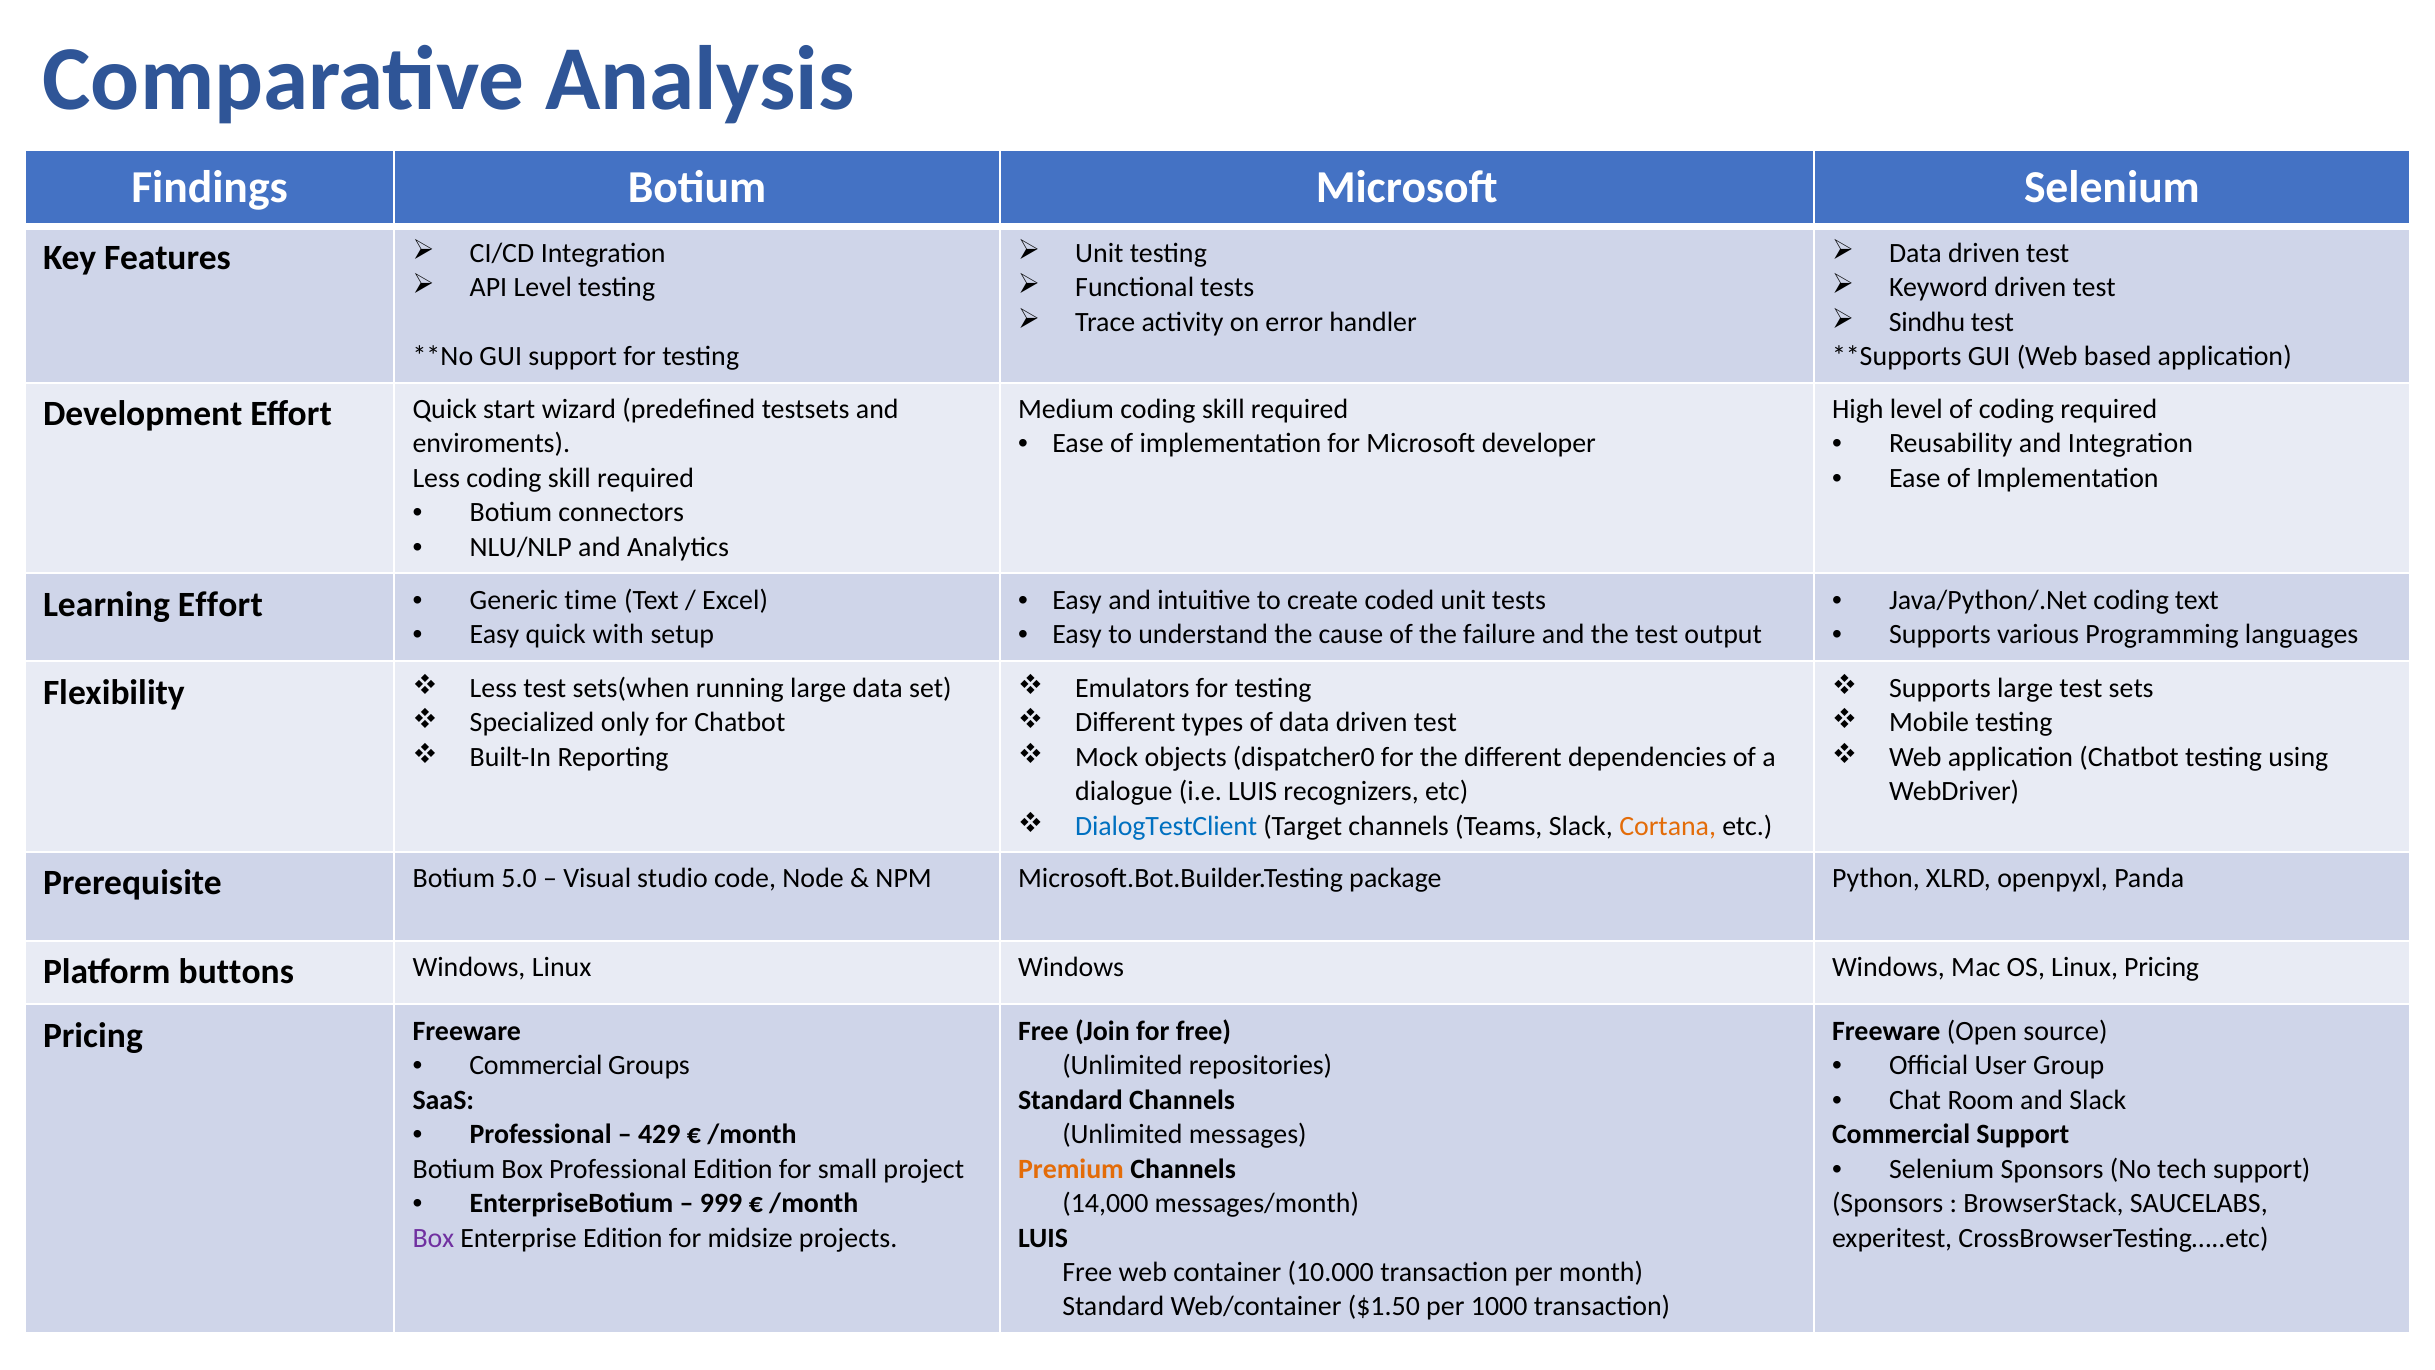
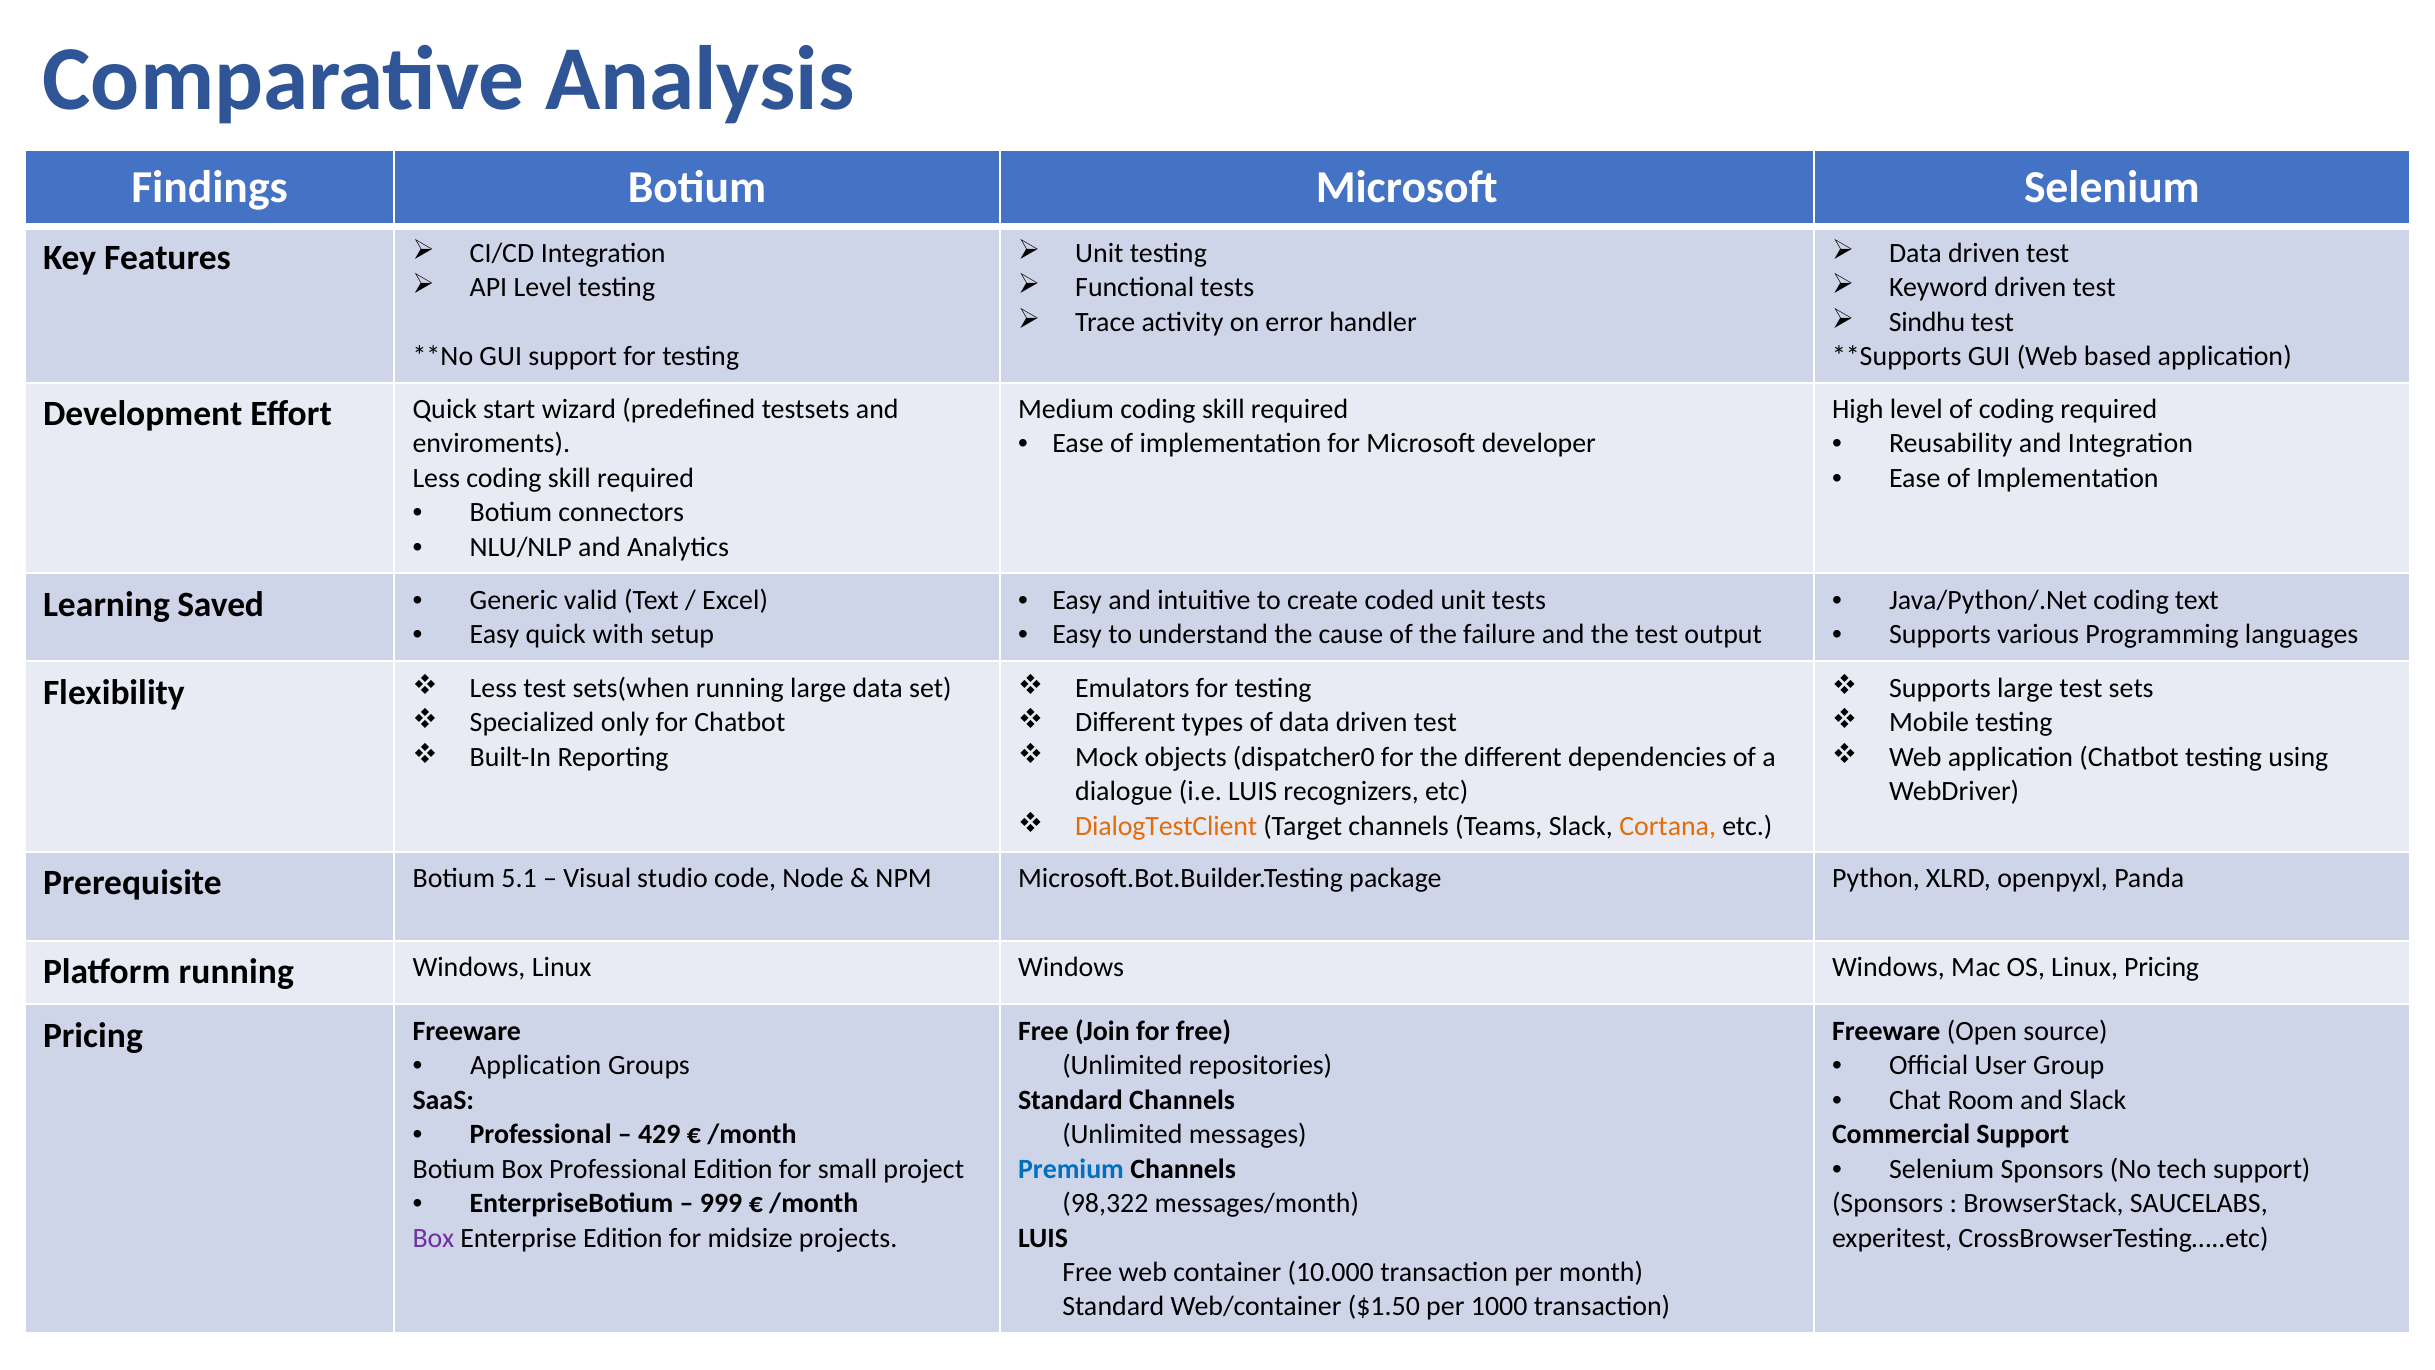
Learning Effort: Effort -> Saved
time: time -> valid
DialogTestClient colour: blue -> orange
5.0: 5.0 -> 5.1
Platform buttons: buttons -> running
Commercial at (536, 1065): Commercial -> Application
Premium colour: orange -> blue
14,000: 14,000 -> 98,322
